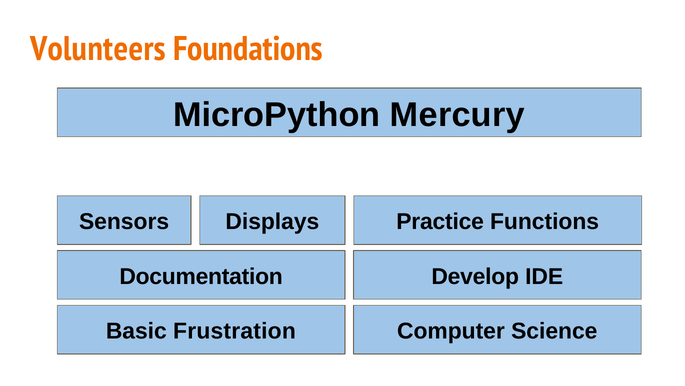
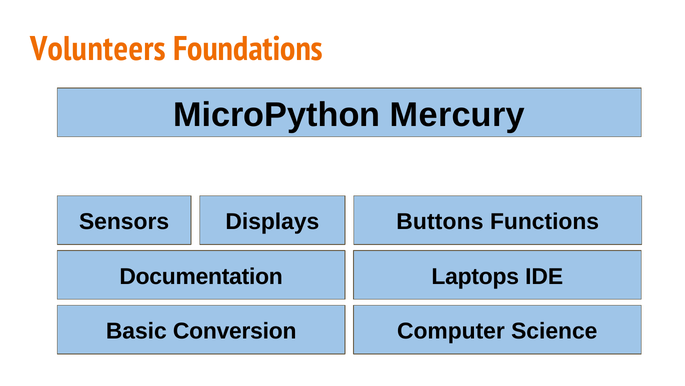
Practice: Practice -> Buttons
Develop: Develop -> Laptops
Frustration: Frustration -> Conversion
